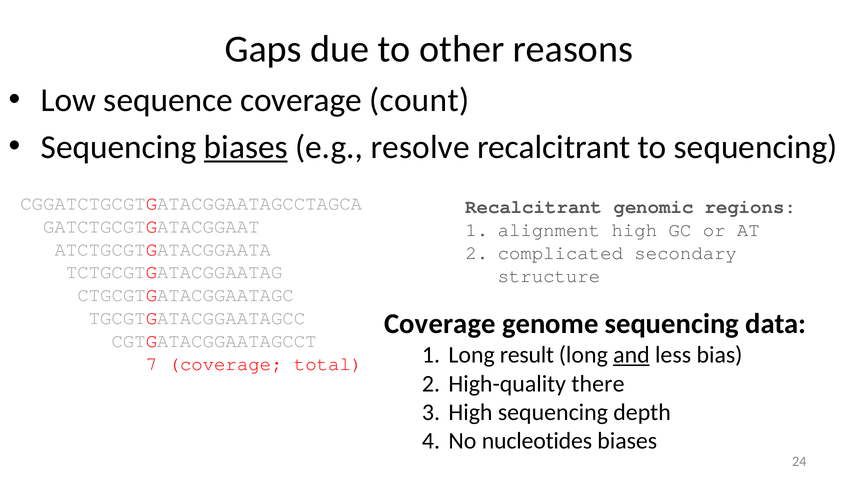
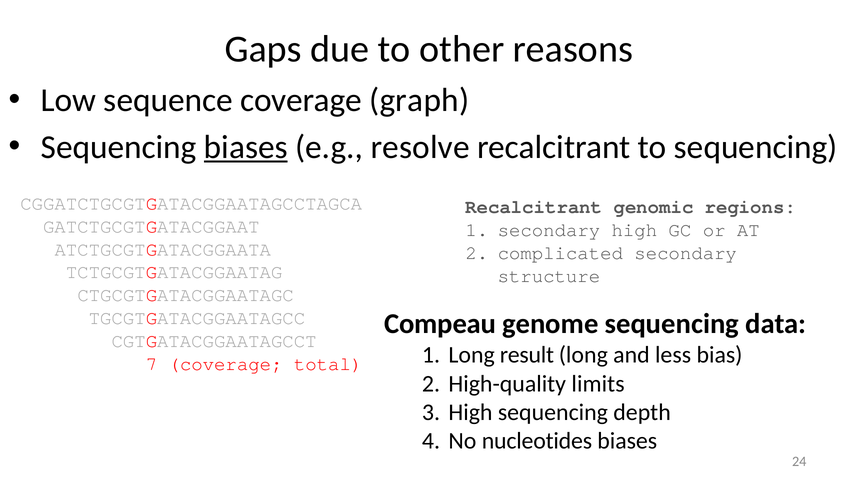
count: count -> graph
alignment at (549, 230): alignment -> secondary
Coverage at (440, 324): Coverage -> Compeau
and underline: present -> none
there: there -> limits
